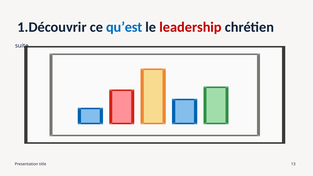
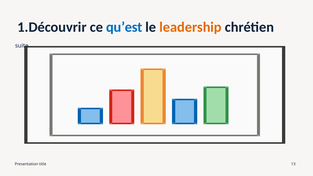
leadership colour: red -> orange
